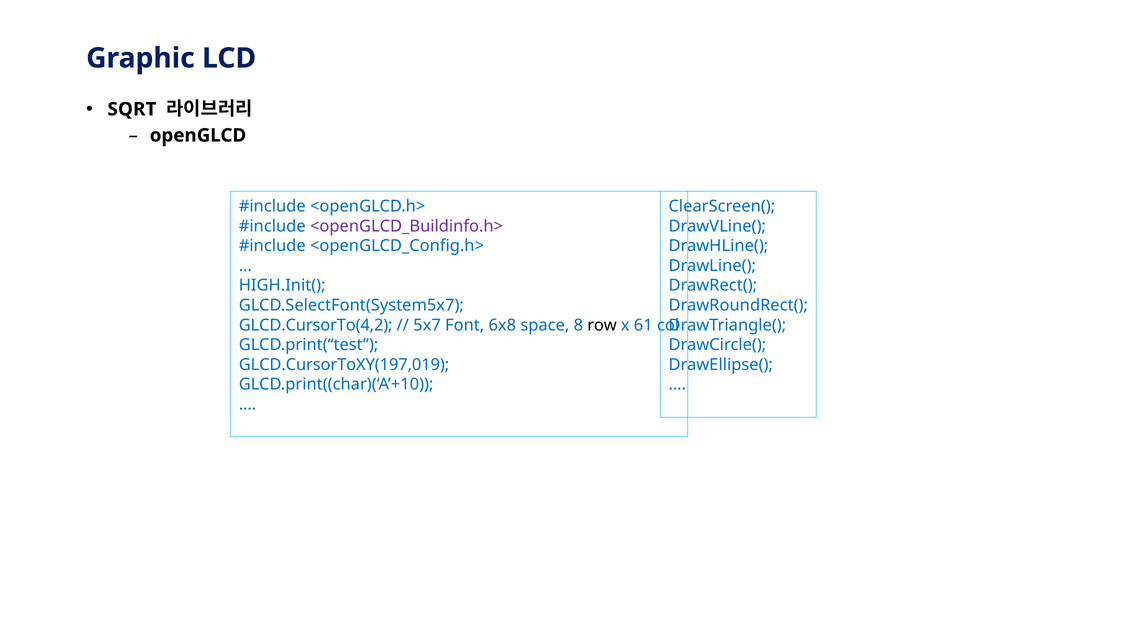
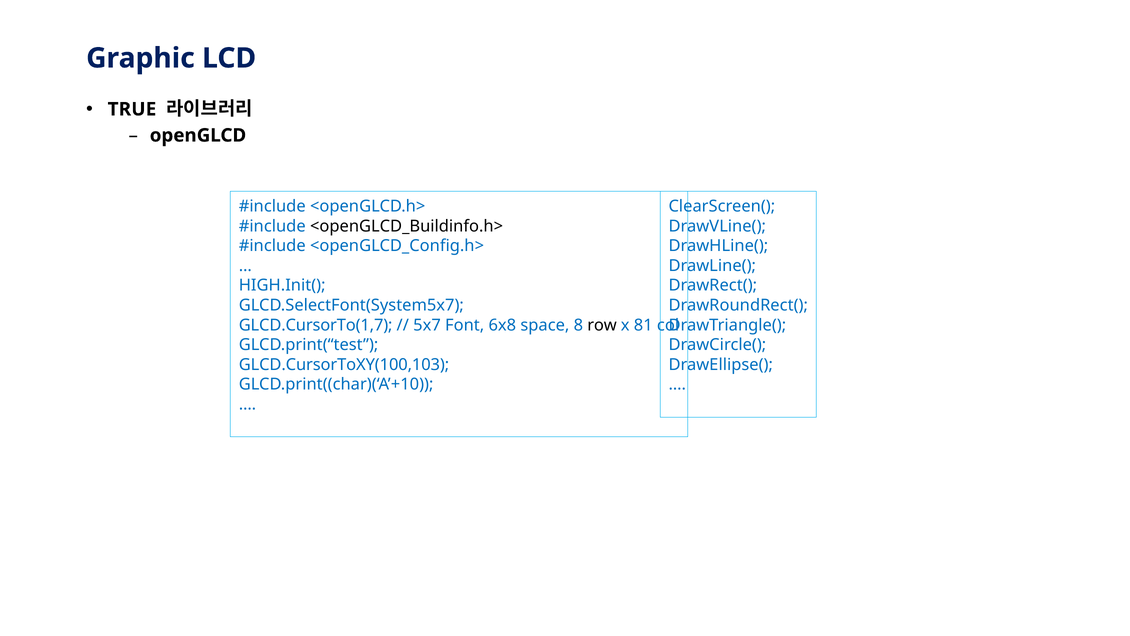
SQRT: SQRT -> TRUE
<openGLCD_Buildinfo.h> colour: purple -> black
GLCD.CursorTo(4,2: GLCD.CursorTo(4,2 -> GLCD.CursorTo(1,7
61: 61 -> 81
GLCD.CursorToXY(197,019: GLCD.CursorToXY(197,019 -> GLCD.CursorToXY(100,103
